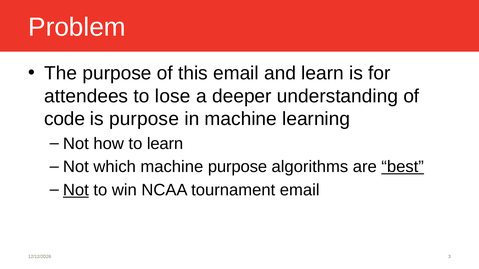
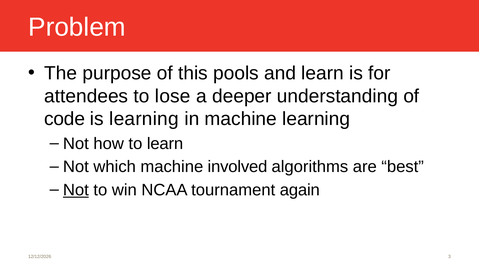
this email: email -> pools
is purpose: purpose -> learning
machine purpose: purpose -> involved
best underline: present -> none
tournament email: email -> again
